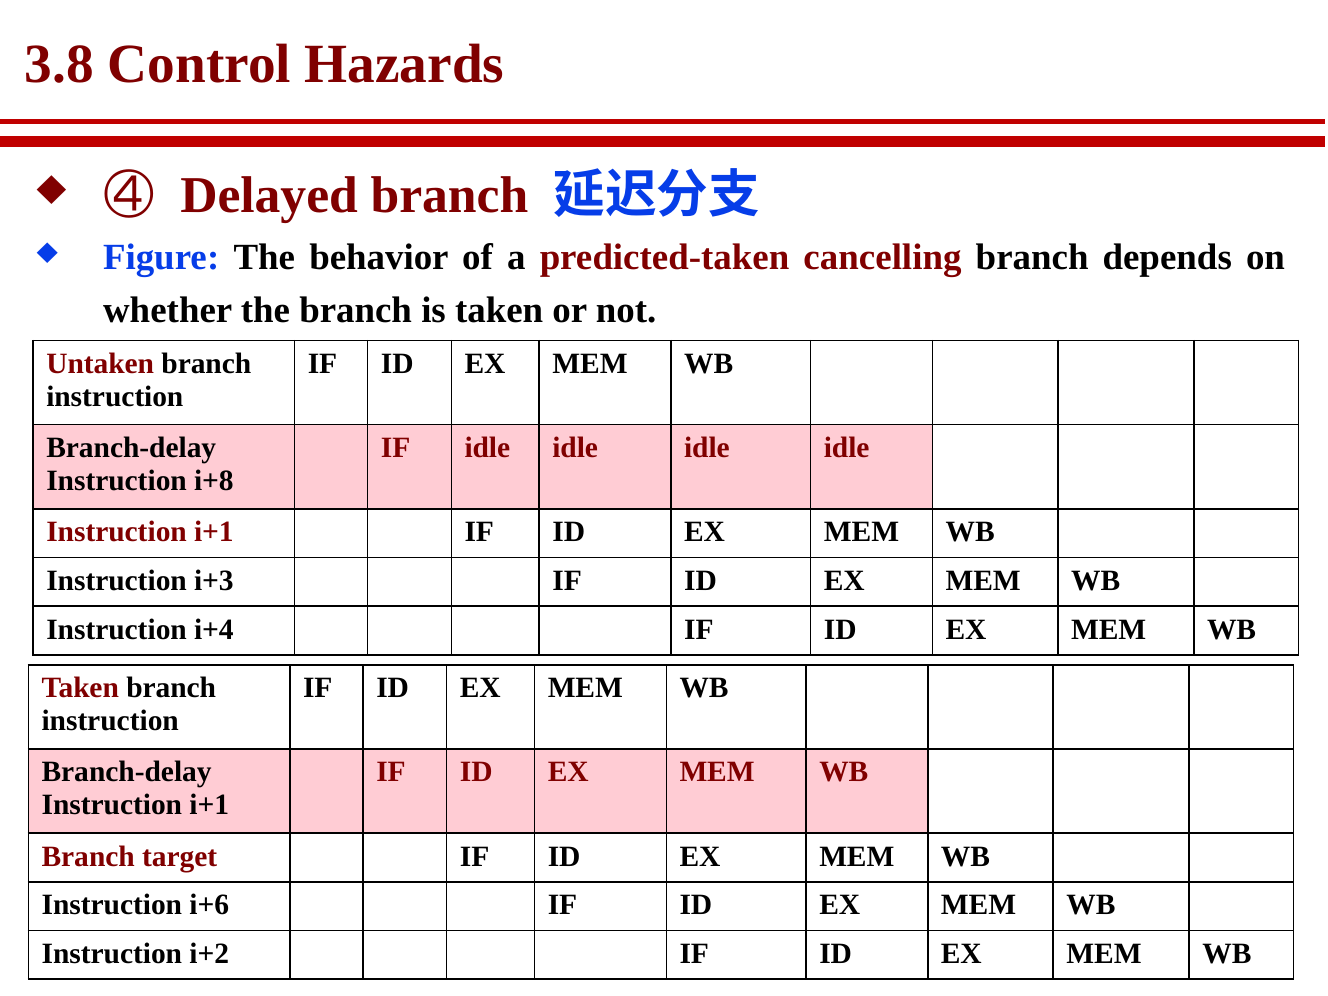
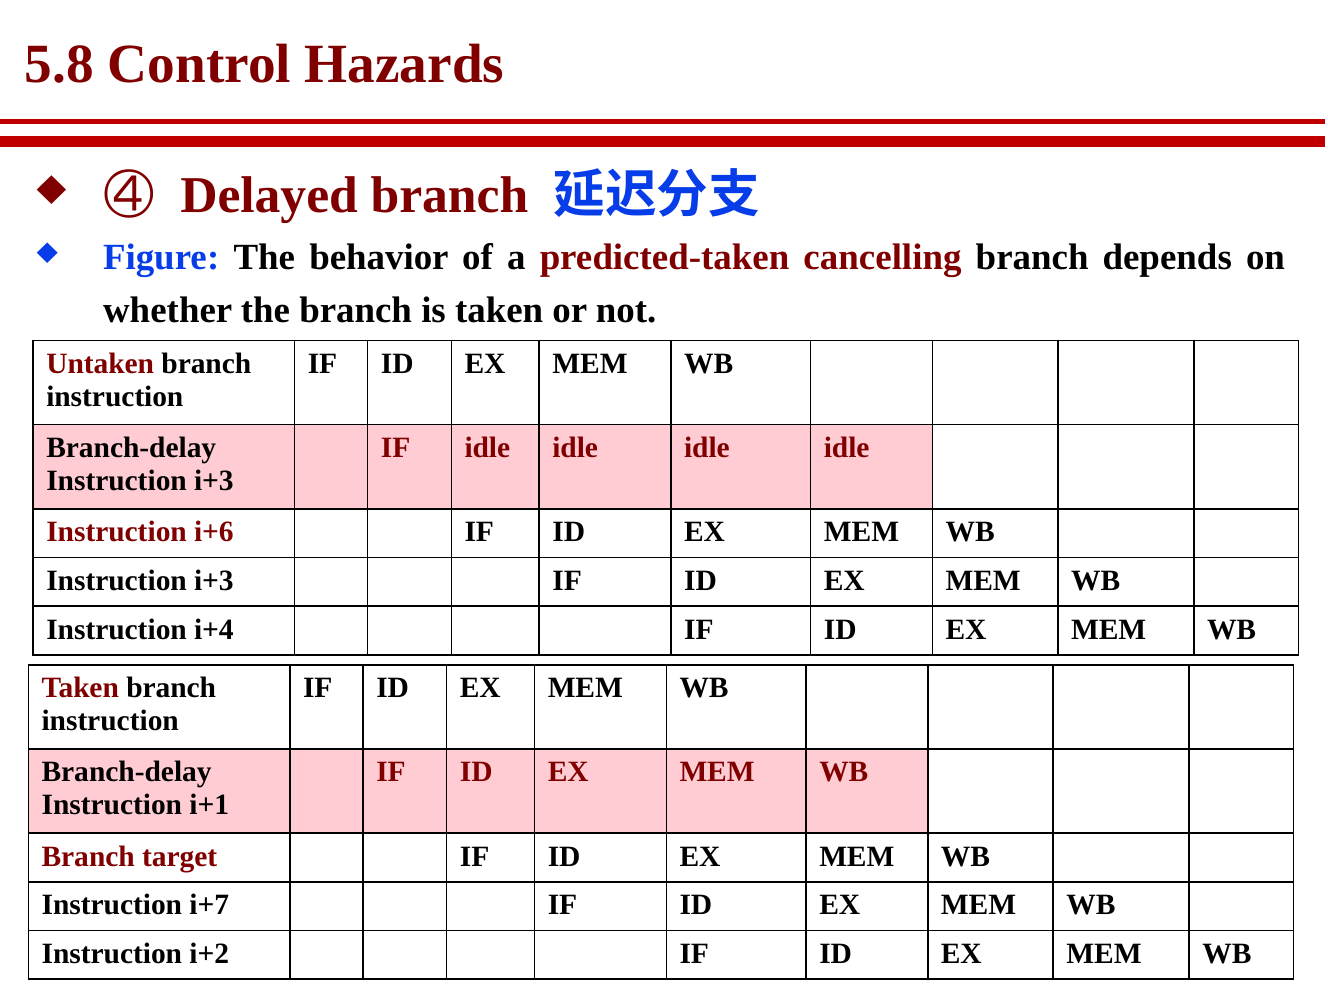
3.8: 3.8 -> 5.8
i+8 at (214, 481): i+8 -> i+3
i+1 at (214, 532): i+1 -> i+6
i+6: i+6 -> i+7
